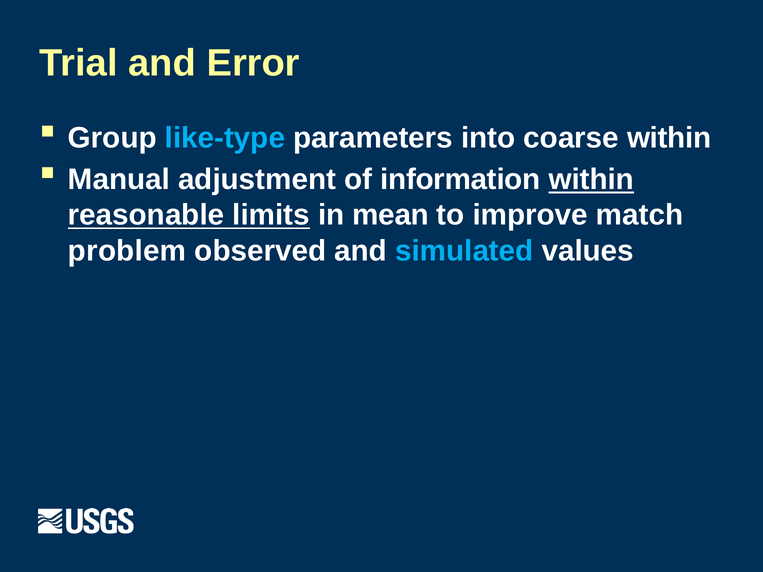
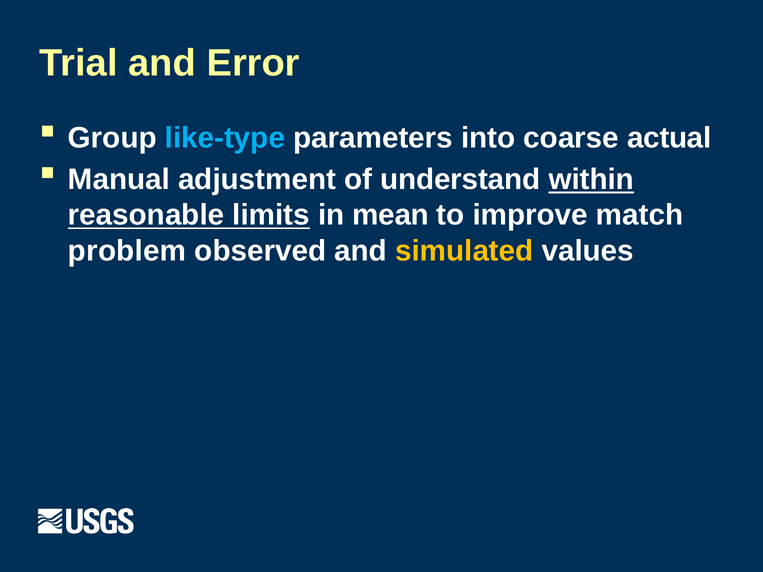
coarse within: within -> actual
information: information -> understand
simulated colour: light blue -> yellow
